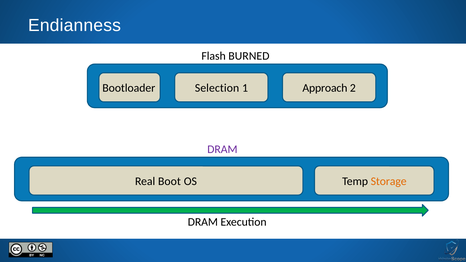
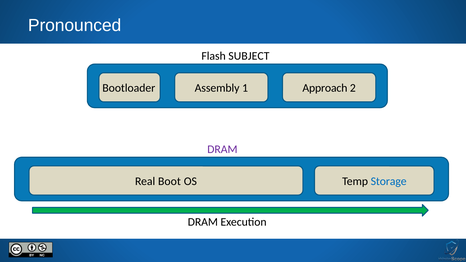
Endianness: Endianness -> Pronounced
BURNED: BURNED -> SUBJECT
Selection: Selection -> Assembly
Storage colour: orange -> blue
